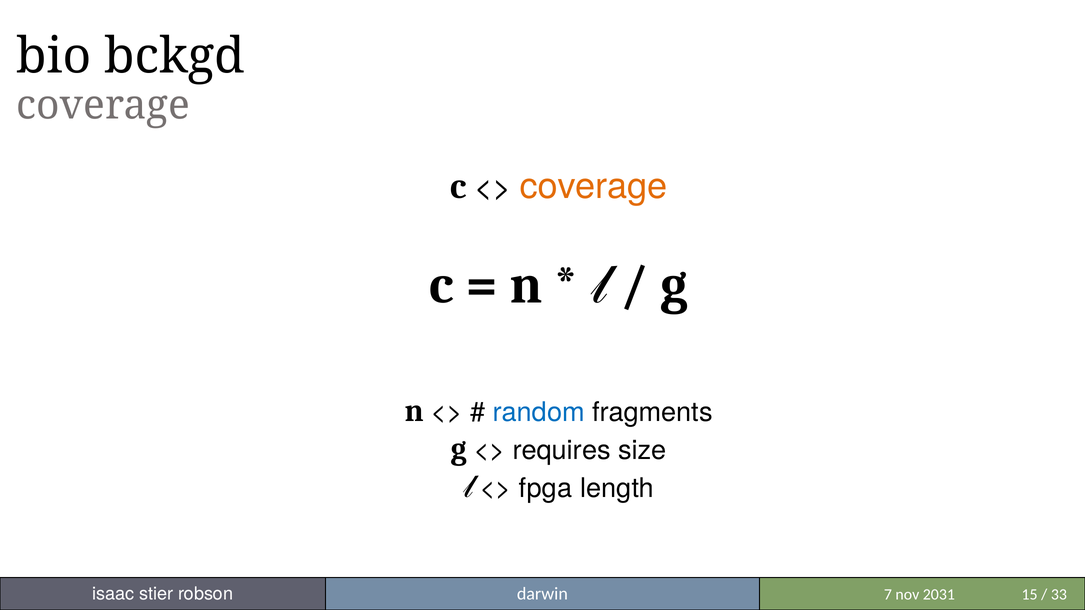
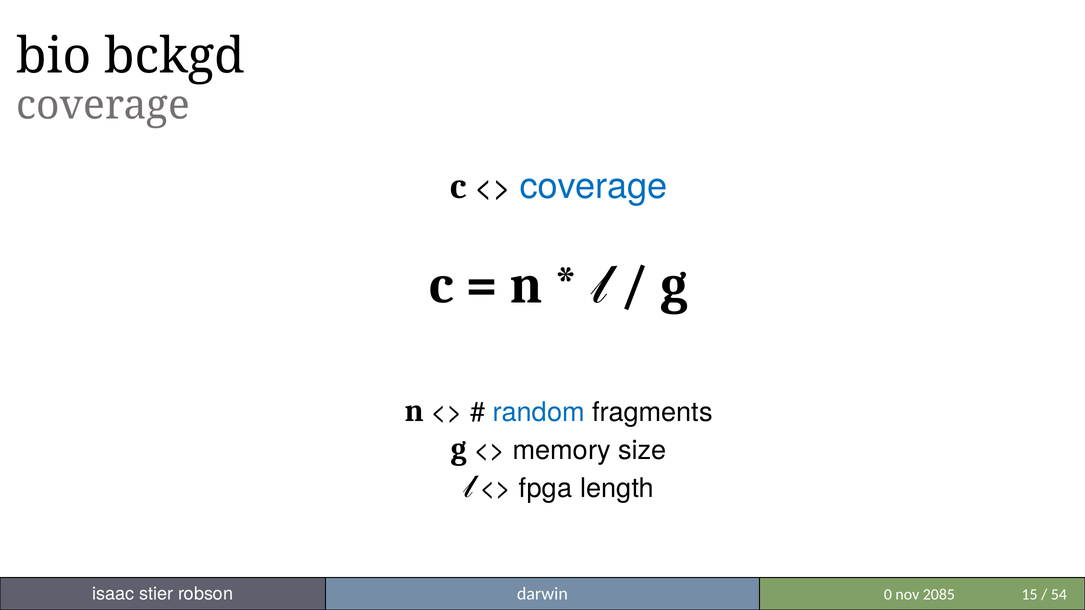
coverage at (593, 186) colour: orange -> blue
requires: requires -> memory
7: 7 -> 0
2031: 2031 -> 2085
33: 33 -> 54
